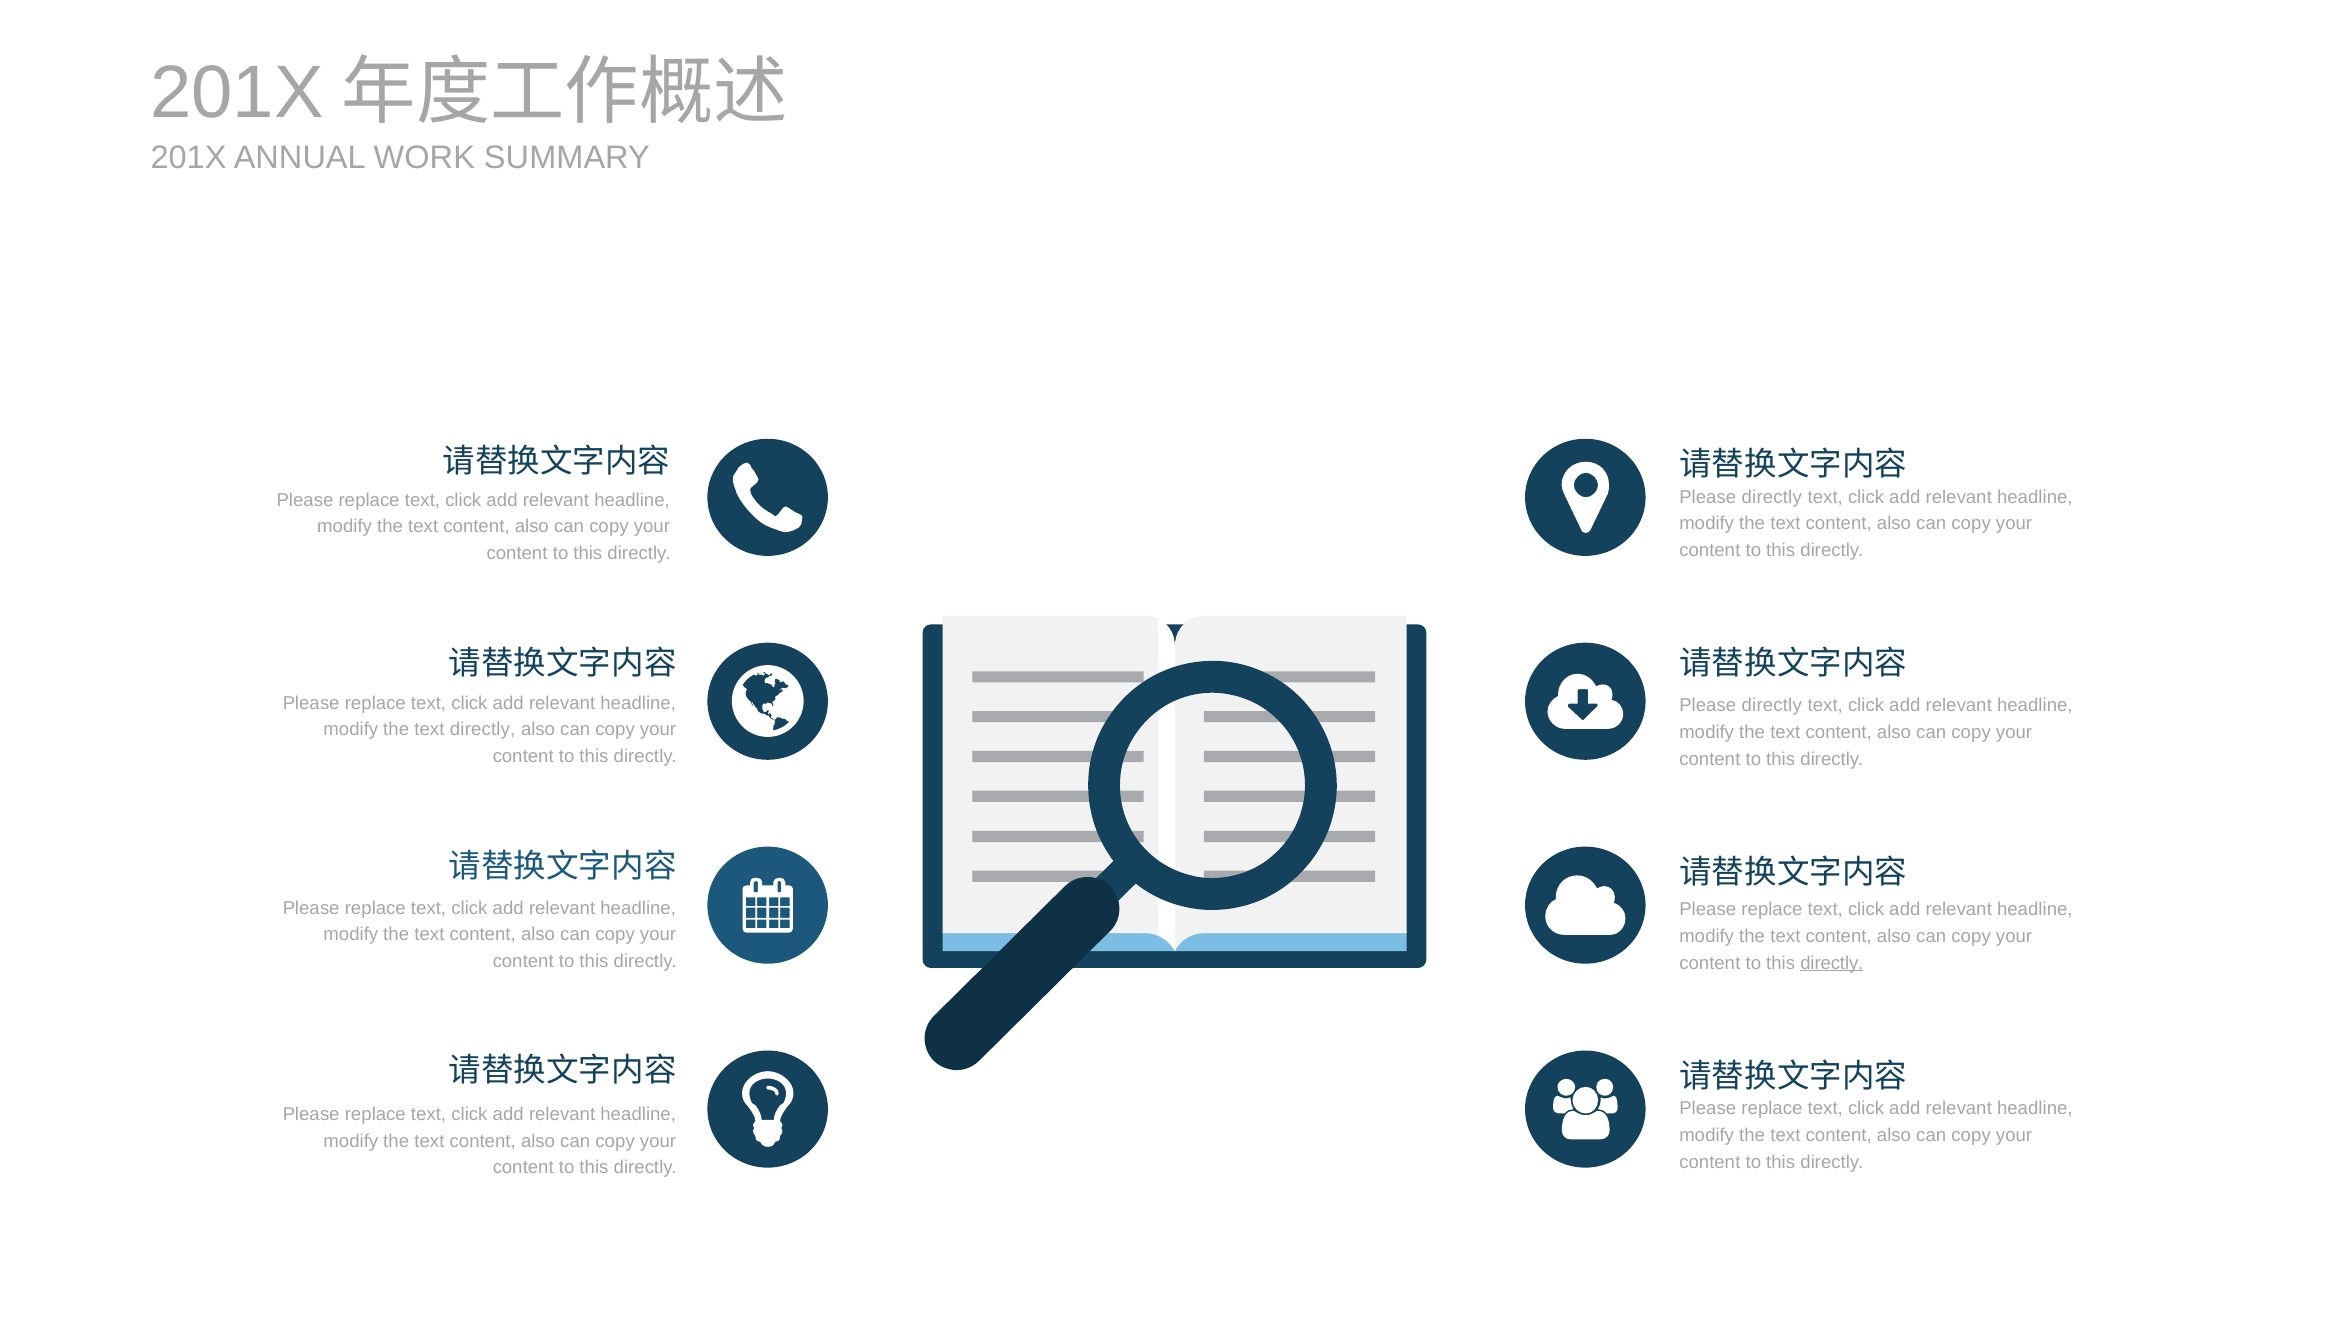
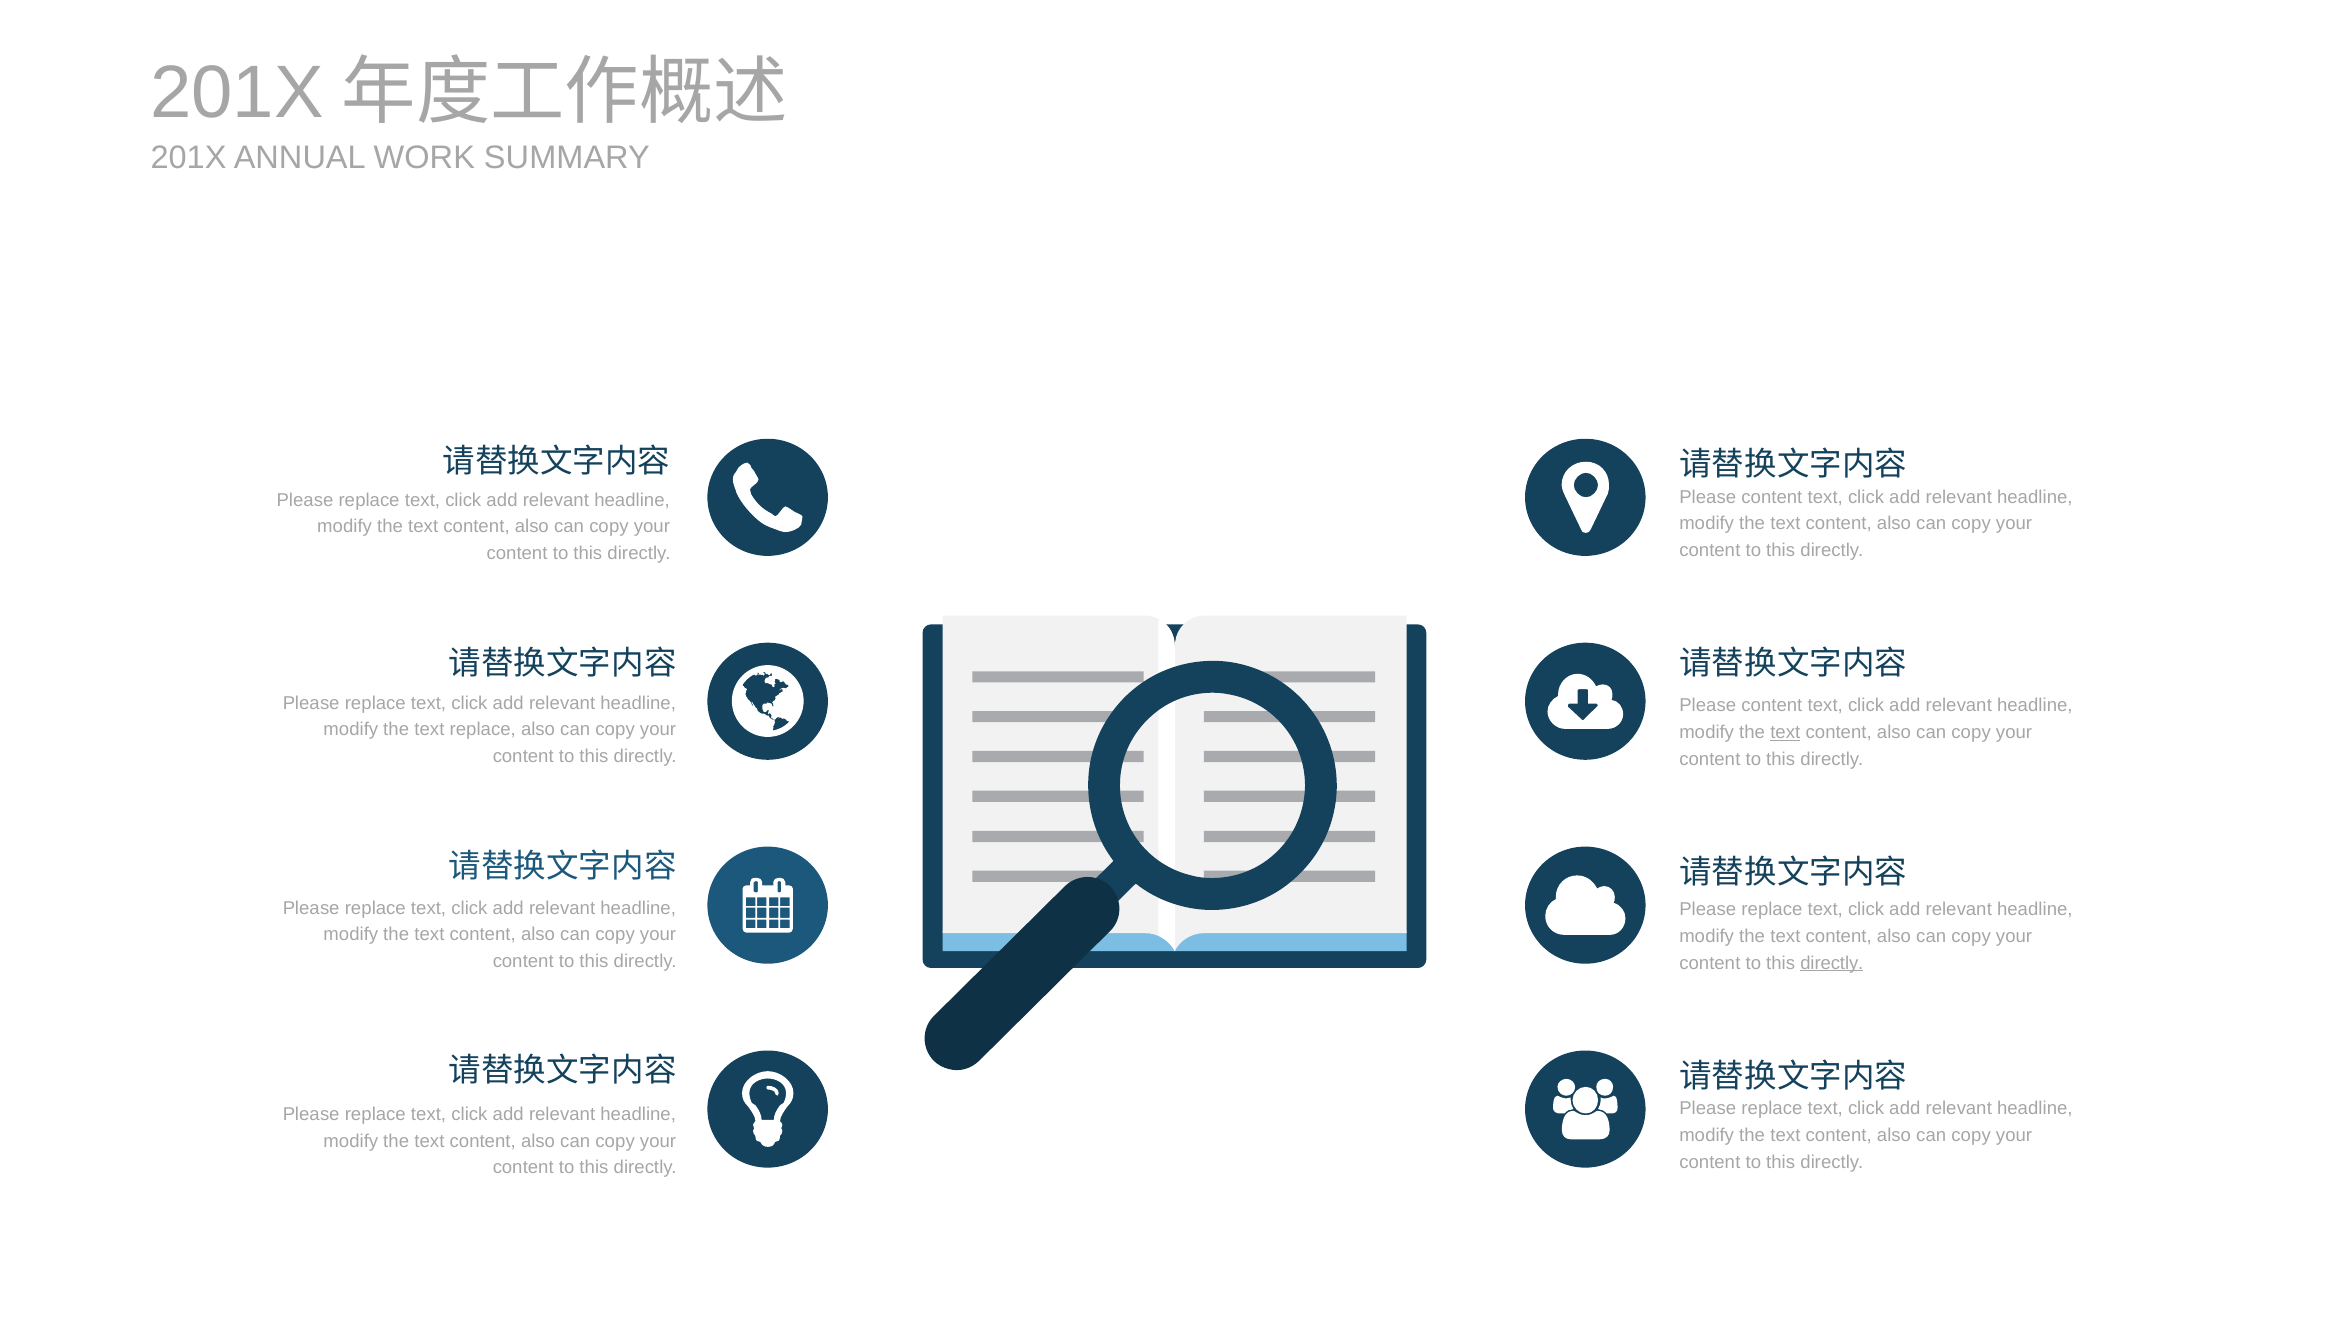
directly at (1772, 497): directly -> content
directly at (1772, 706): directly -> content
text directly: directly -> replace
text at (1785, 732) underline: none -> present
